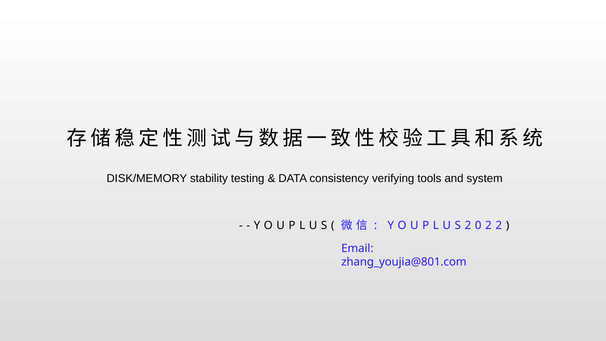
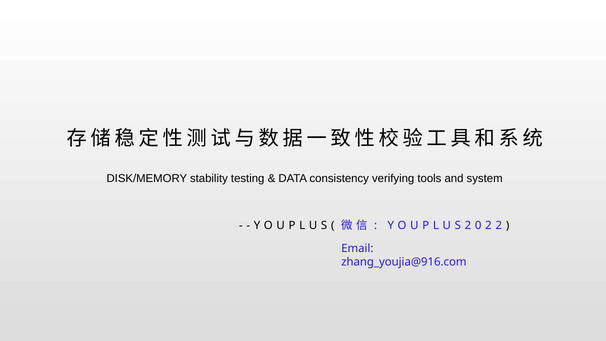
zhang_youjia@801.com: zhang_youjia@801.com -> zhang_youjia@916.com
